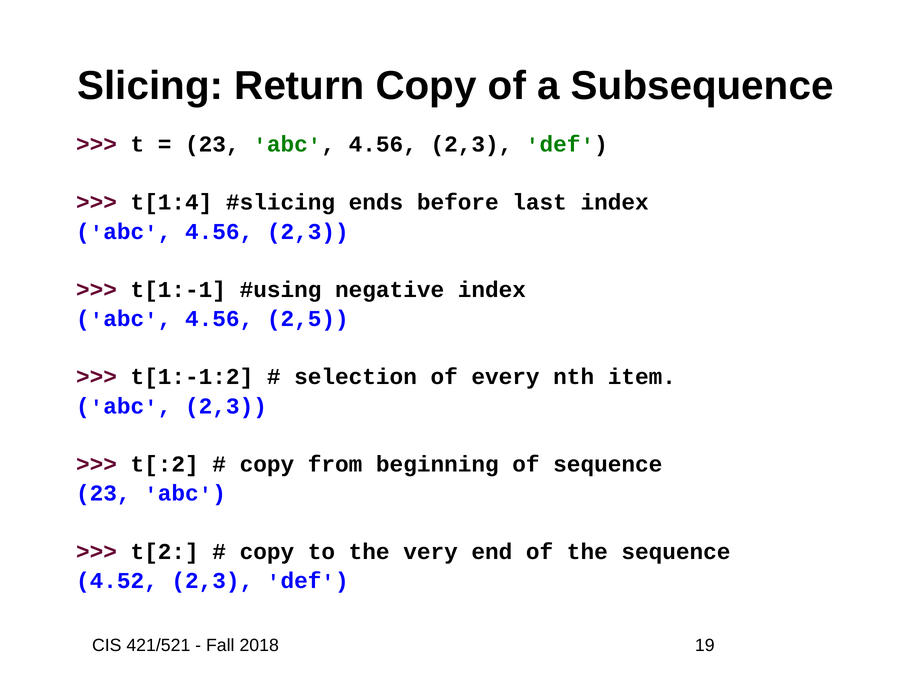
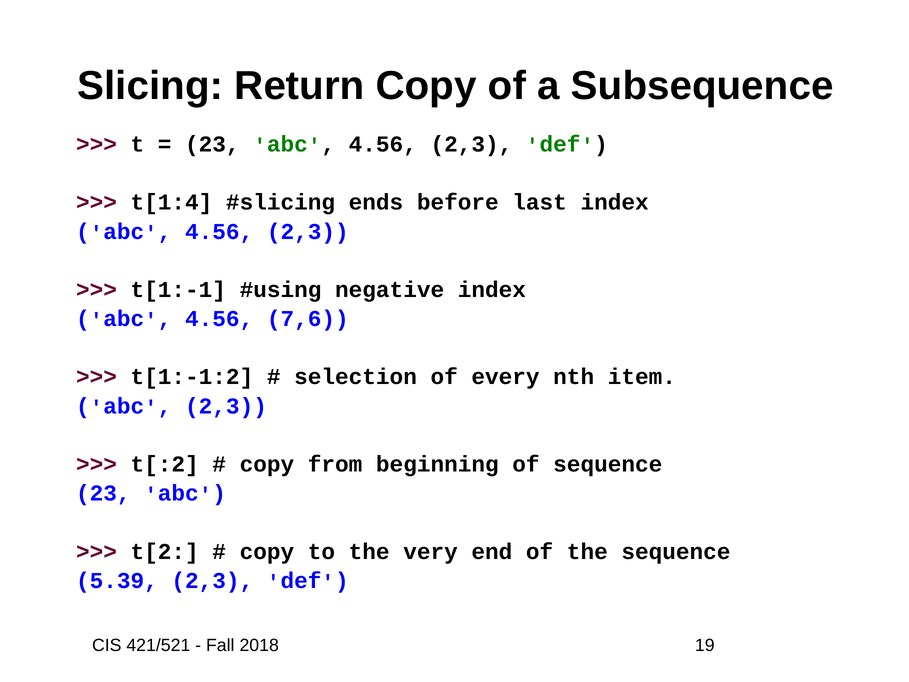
2,5: 2,5 -> 7,6
4.52: 4.52 -> 5.39
